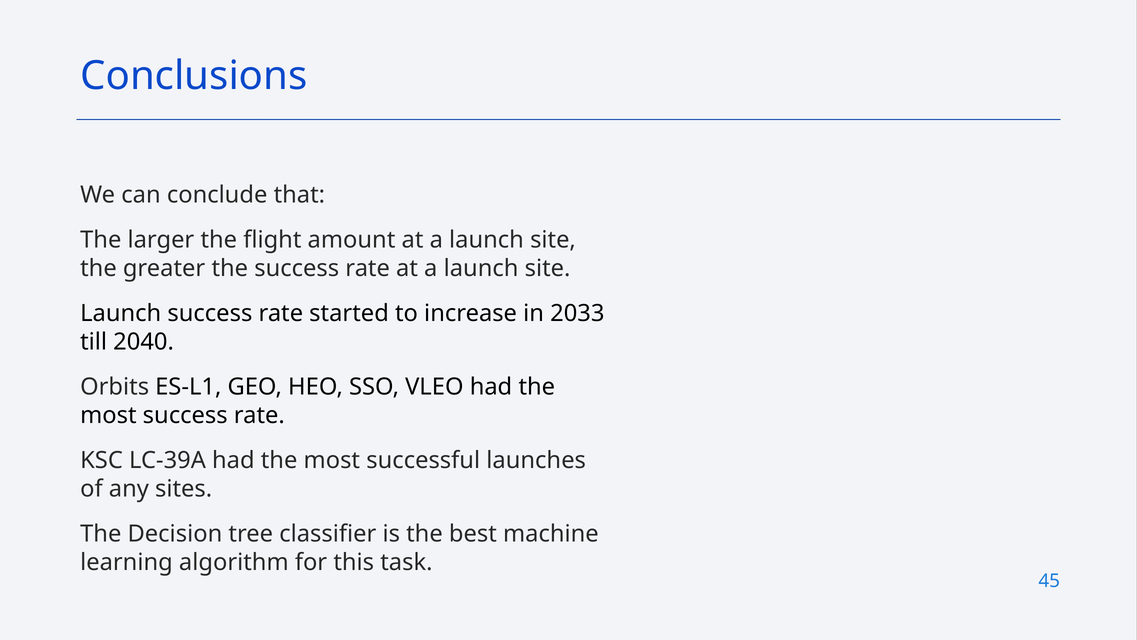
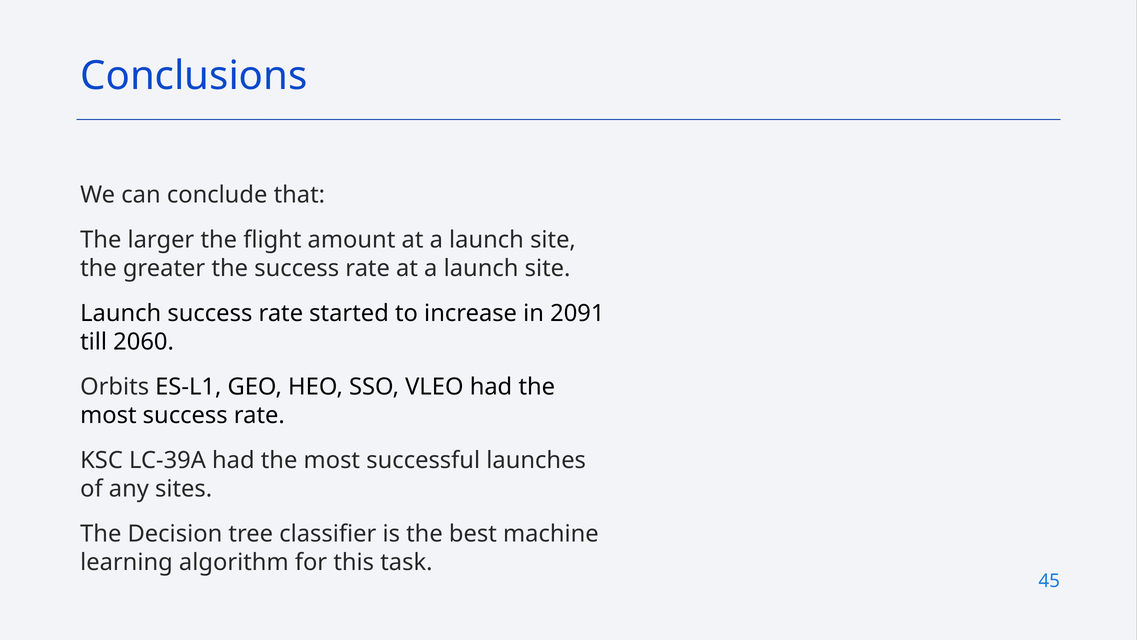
2033: 2033 -> 2091
2040: 2040 -> 2060
